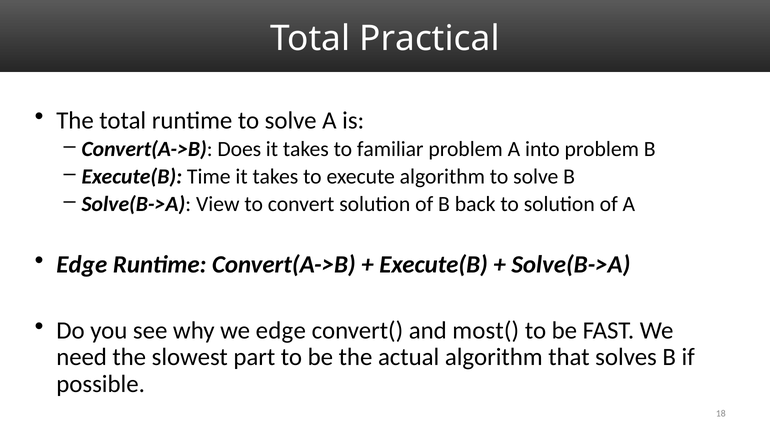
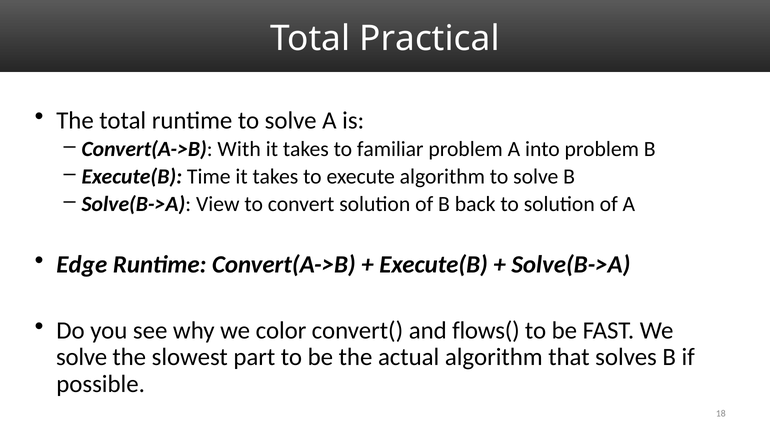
Does: Does -> With
we edge: edge -> color
most(: most( -> flows(
need at (82, 357): need -> solve
